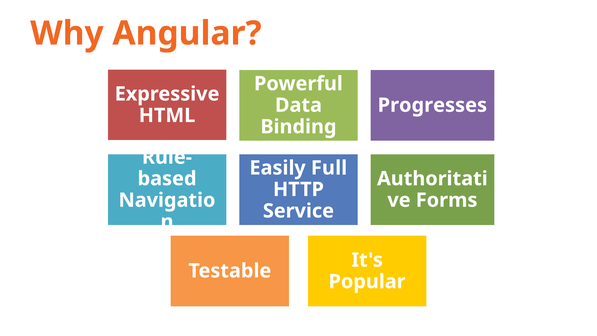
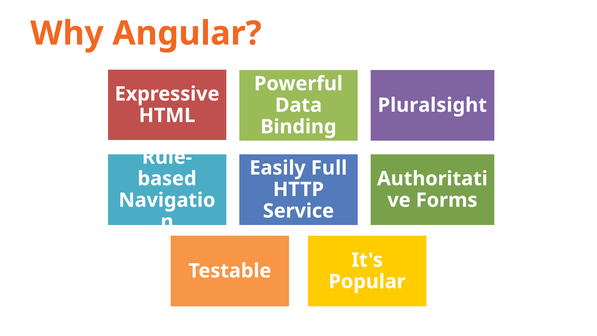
Progresses: Progresses -> Pluralsight
